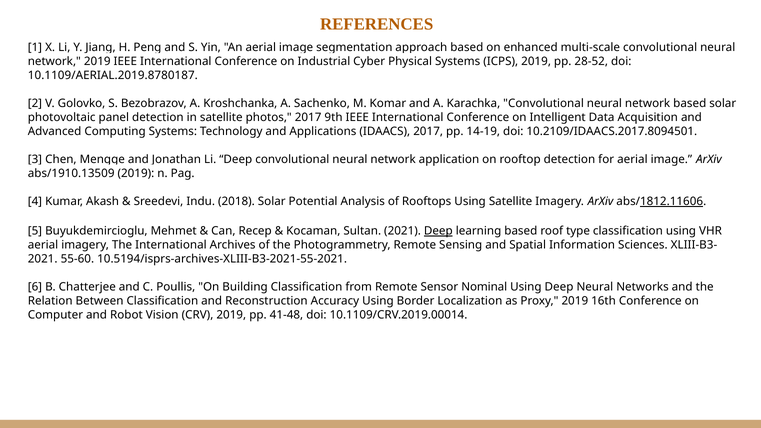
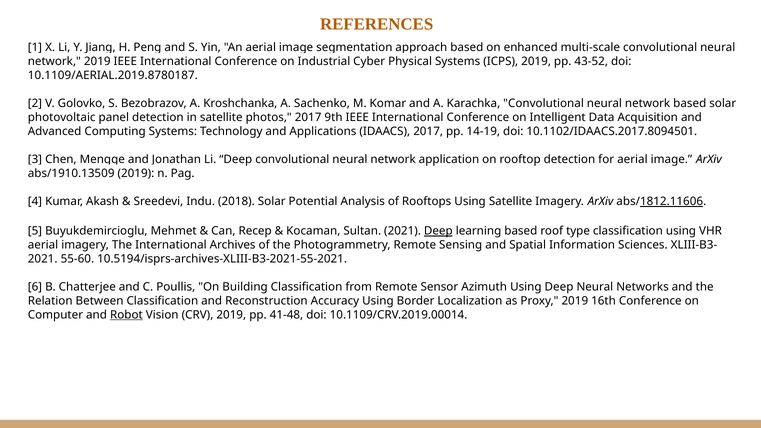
28-52: 28-52 -> 43-52
10.2109/IDAACS.2017.8094501: 10.2109/IDAACS.2017.8094501 -> 10.1102/IDAACS.2017.8094501
Nominal: Nominal -> Azimuth
Robot underline: none -> present
